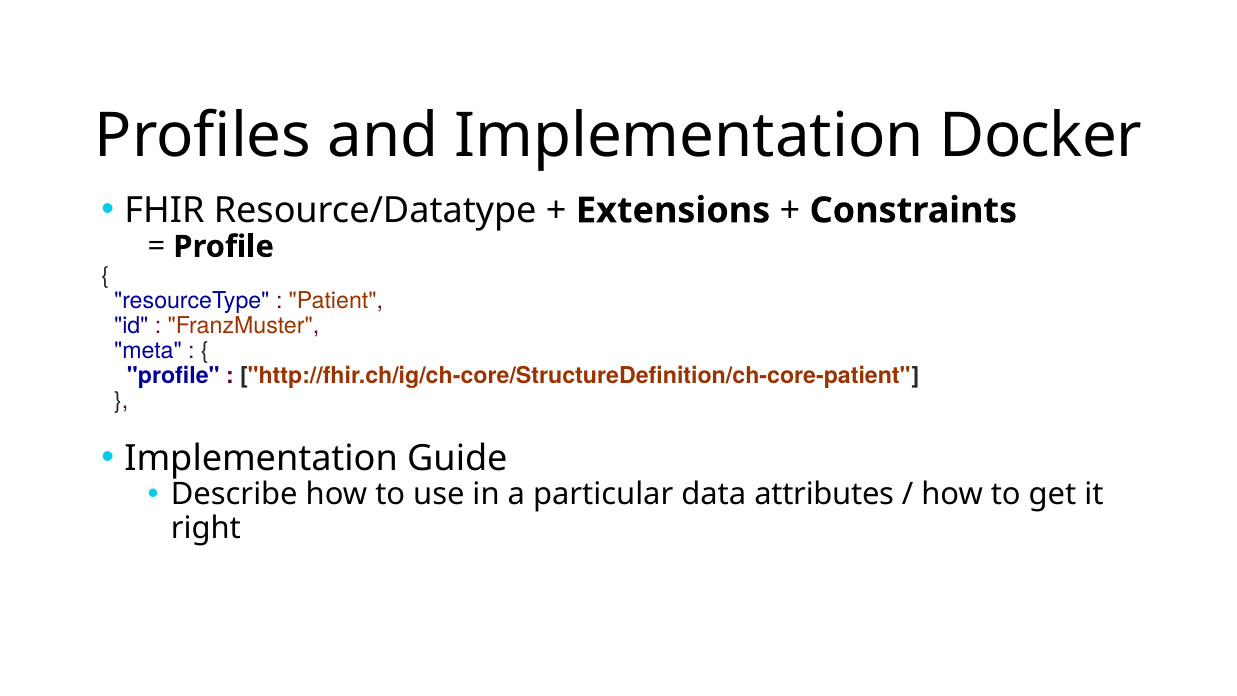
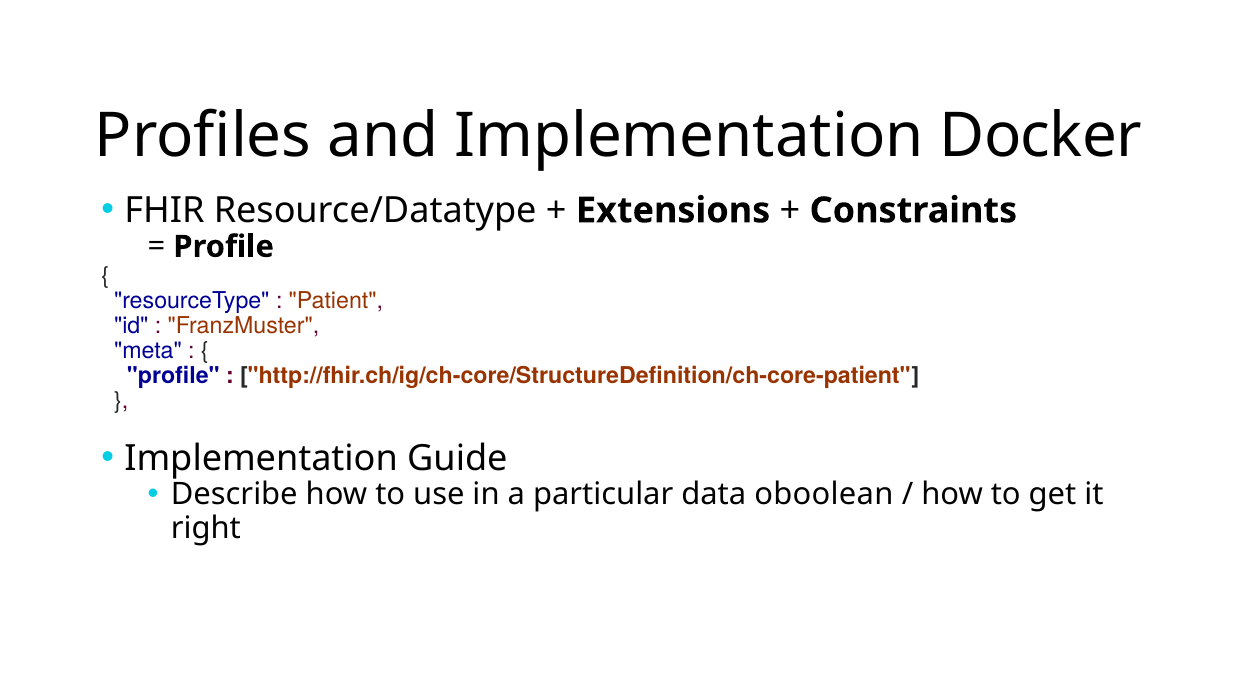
attributes: attributes -> oboolean
